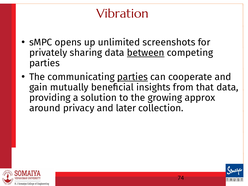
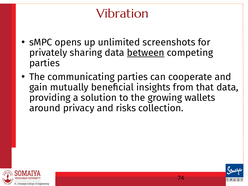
parties at (132, 77) underline: present -> none
approx: approx -> wallets
later: later -> risks
